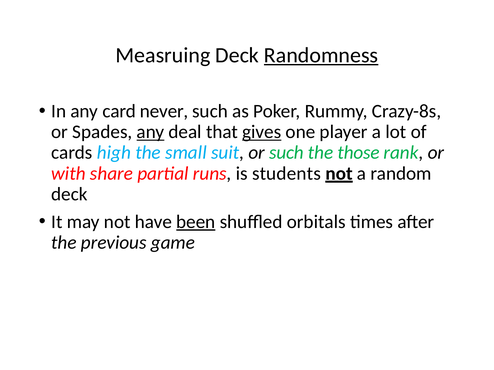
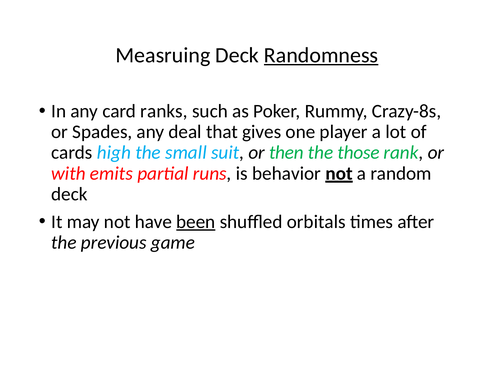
never: never -> ranks
any at (150, 132) underline: present -> none
gives underline: present -> none
or such: such -> then
share: share -> emits
students: students -> behavior
